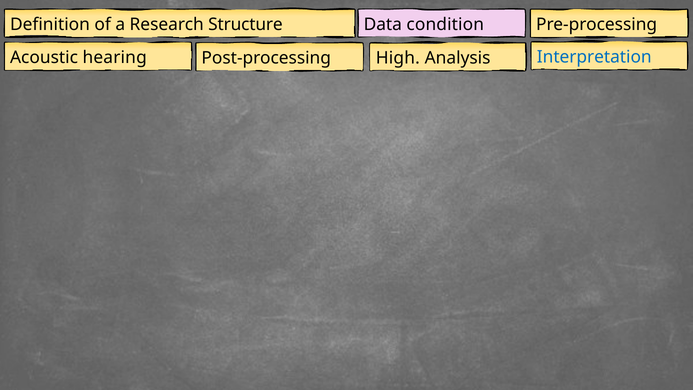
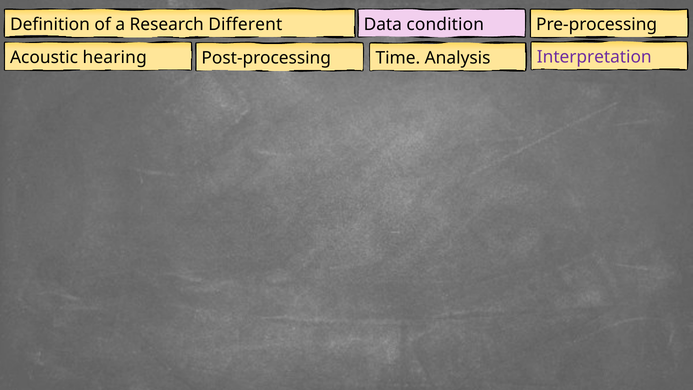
Structure: Structure -> Different
High: High -> Time
Interpretation colour: blue -> purple
